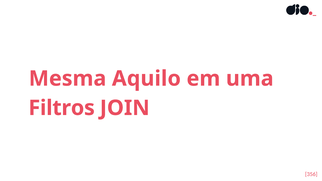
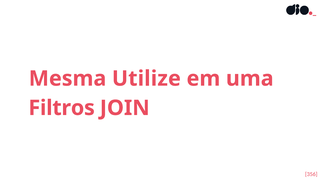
Aquilo: Aquilo -> Utilize
